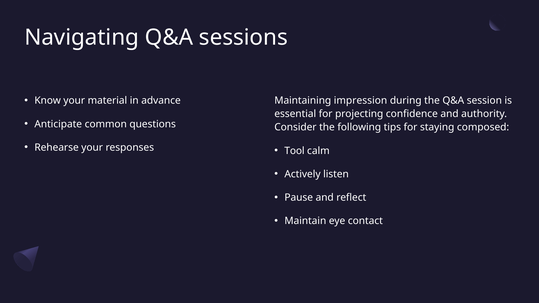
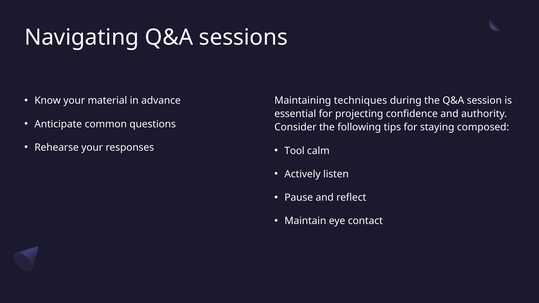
impression: impression -> techniques
